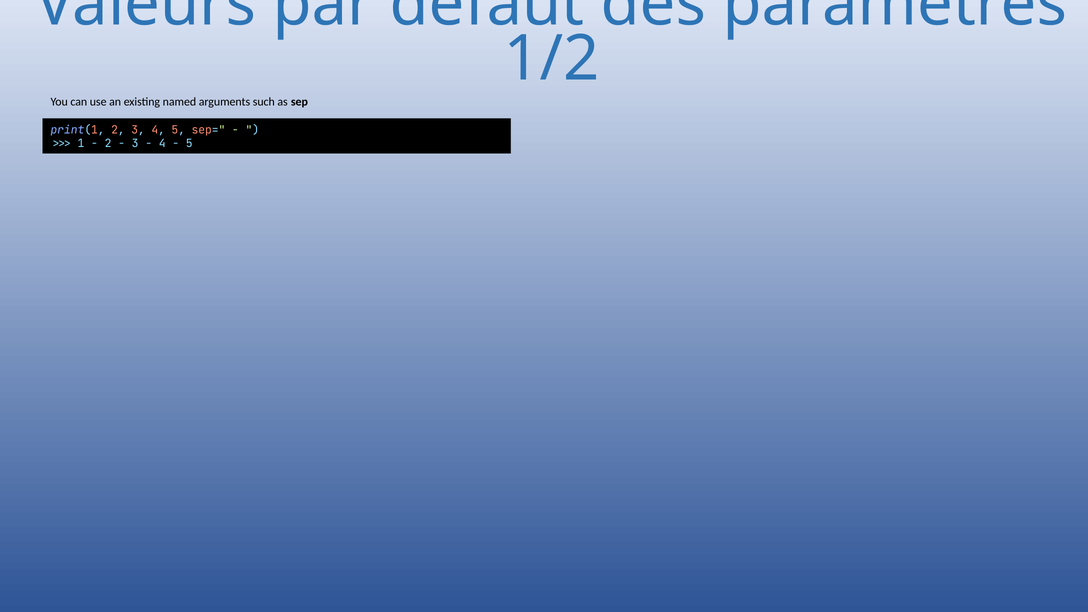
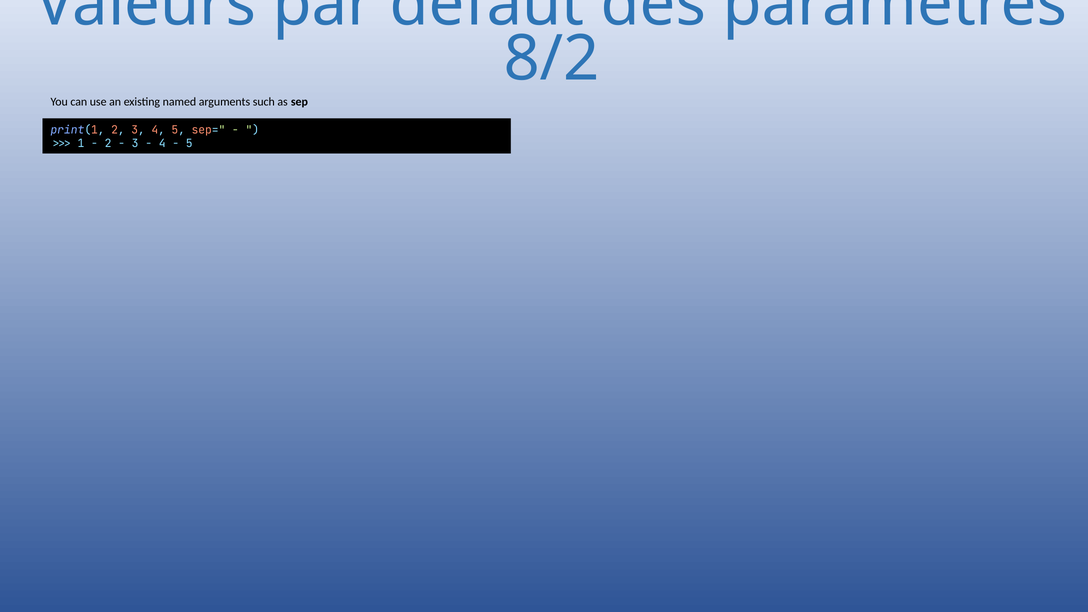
1/2: 1/2 -> 8/2
